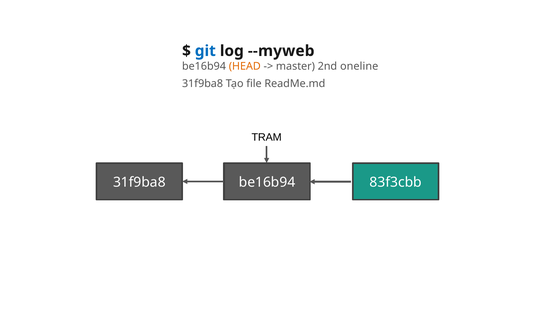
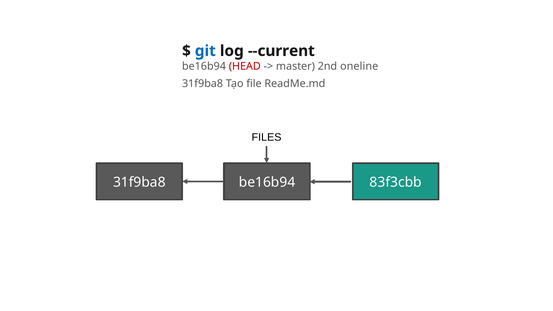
--myweb: --myweb -> --current
HEAD colour: orange -> red
TRAM: TRAM -> FILES
